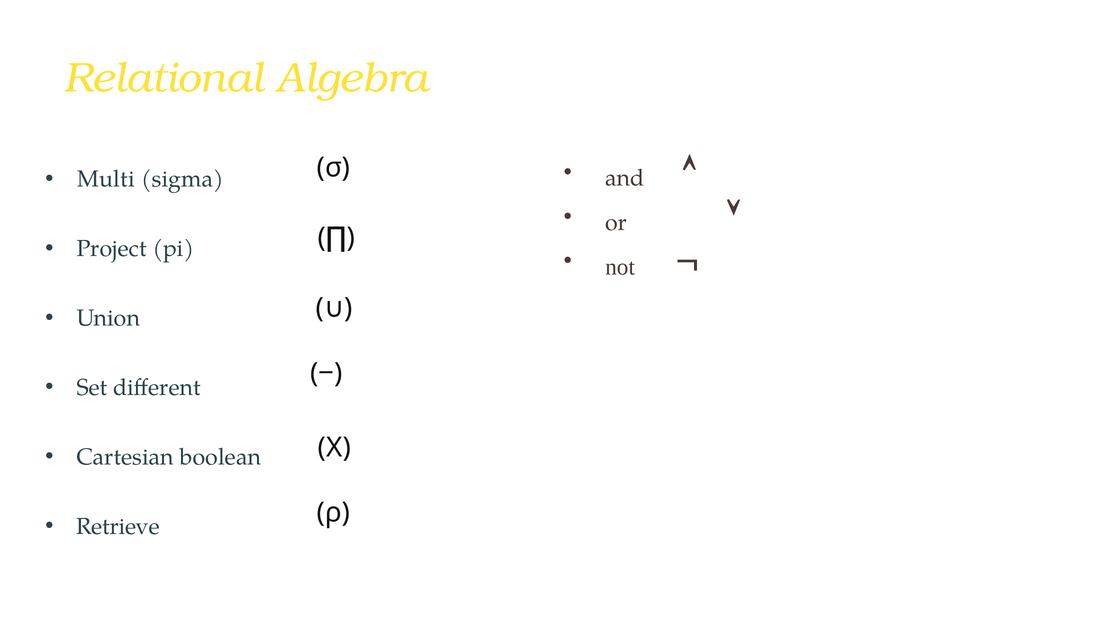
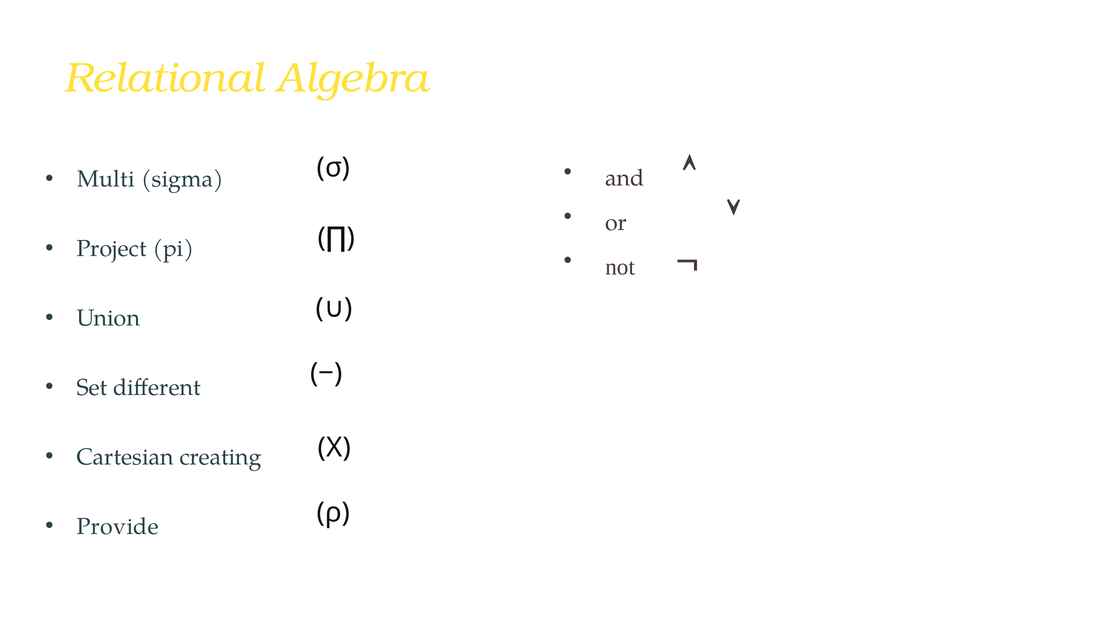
boolean: boolean -> creating
Retrieve: Retrieve -> Provide
